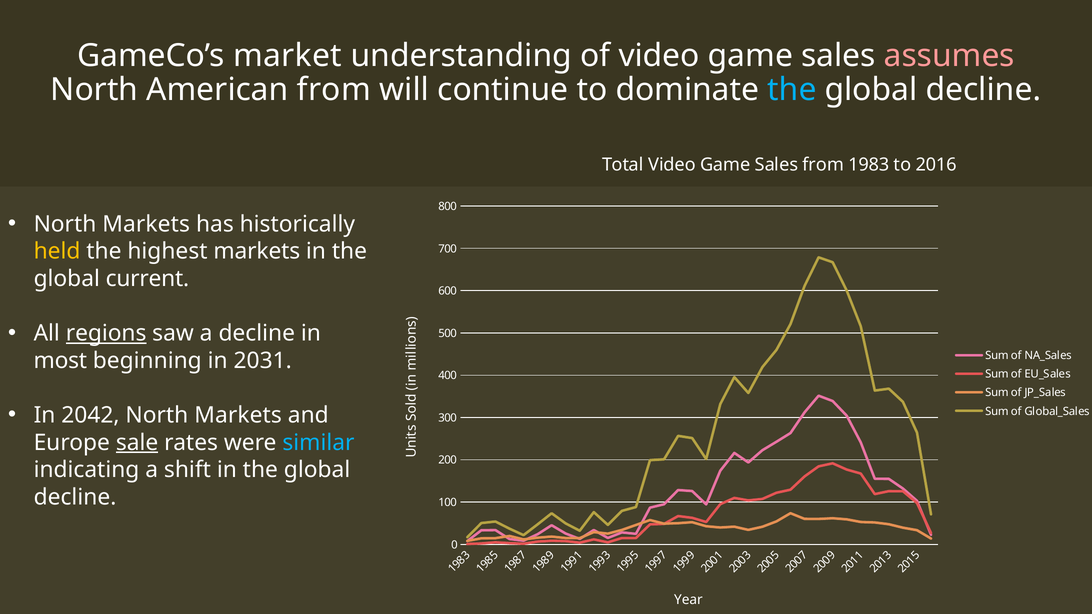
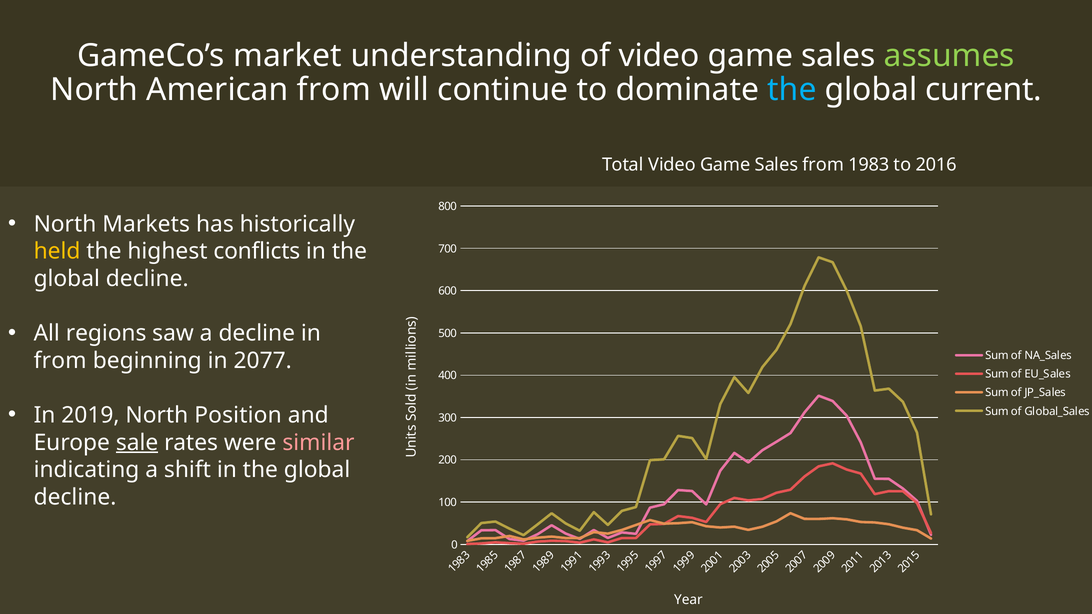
assumes colour: pink -> light green
decline at (983, 90): decline -> current
highest markets: markets -> conflicts
current at (147, 279): current -> decline
regions underline: present -> none
most at (60, 361): most -> from
2031: 2031 -> 2077
2042: 2042 -> 2019
Markets at (238, 415): Markets -> Position
similar colour: light blue -> pink
